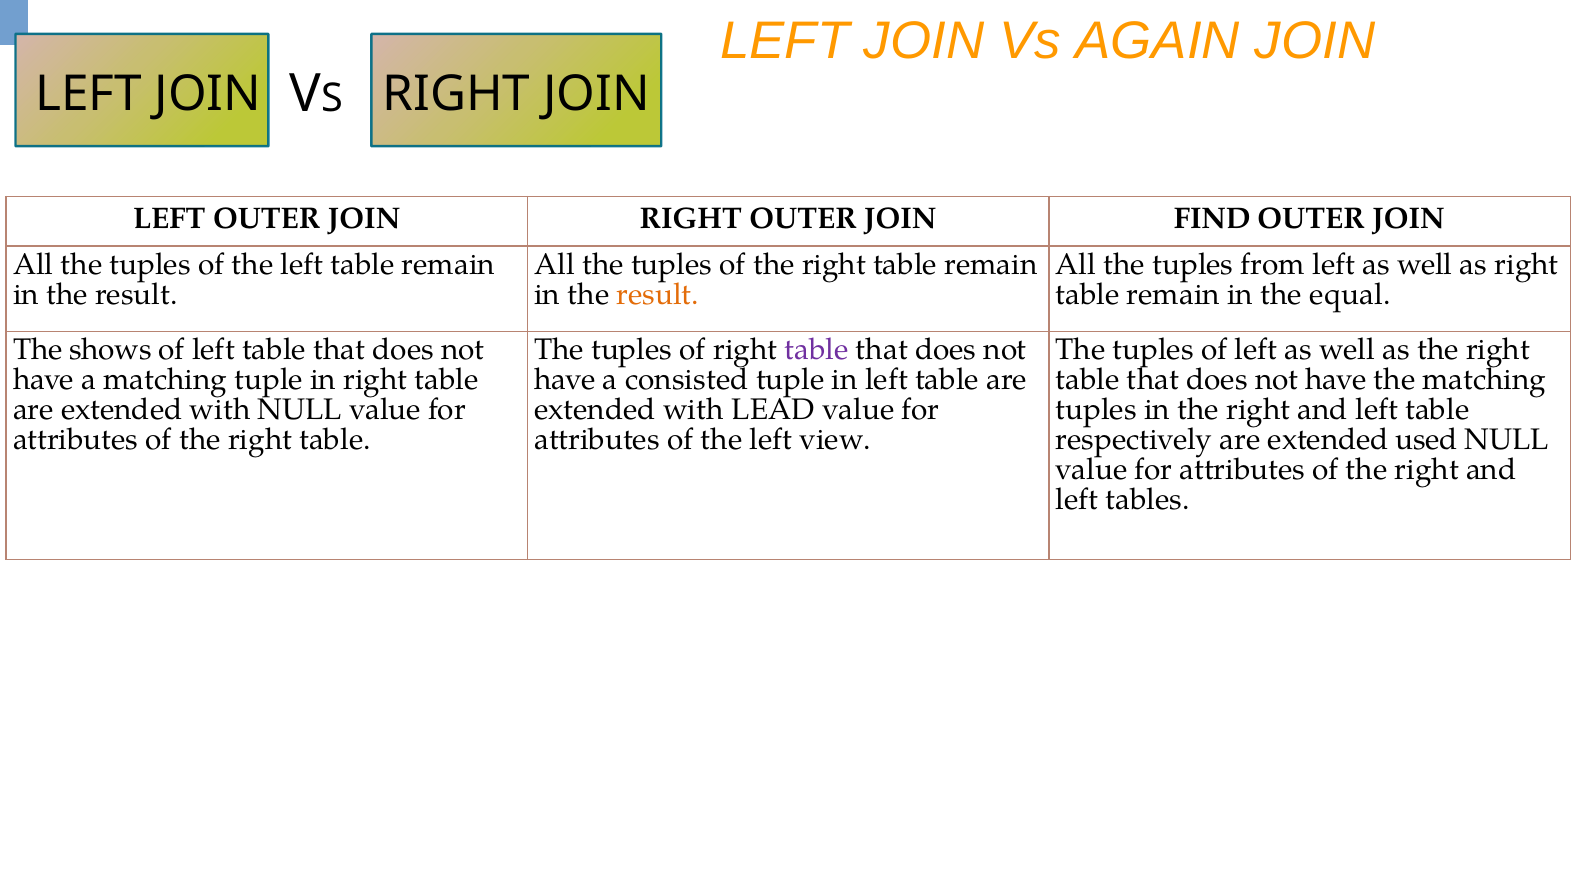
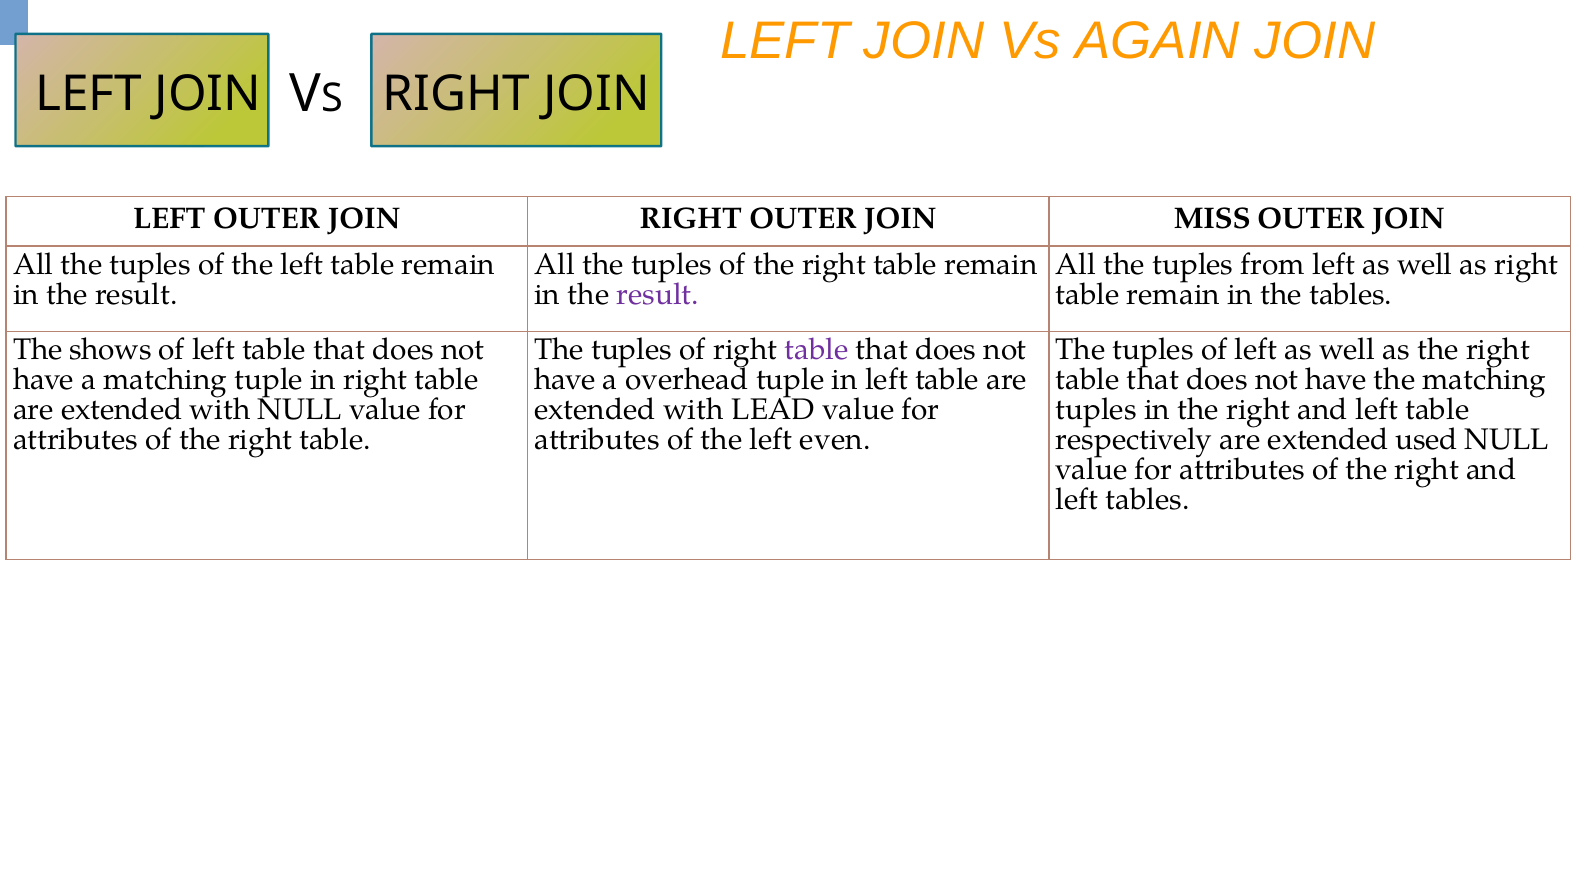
FIND: FIND -> MISS
result at (658, 295) colour: orange -> purple
the equal: equal -> tables
consisted: consisted -> overhead
view: view -> even
